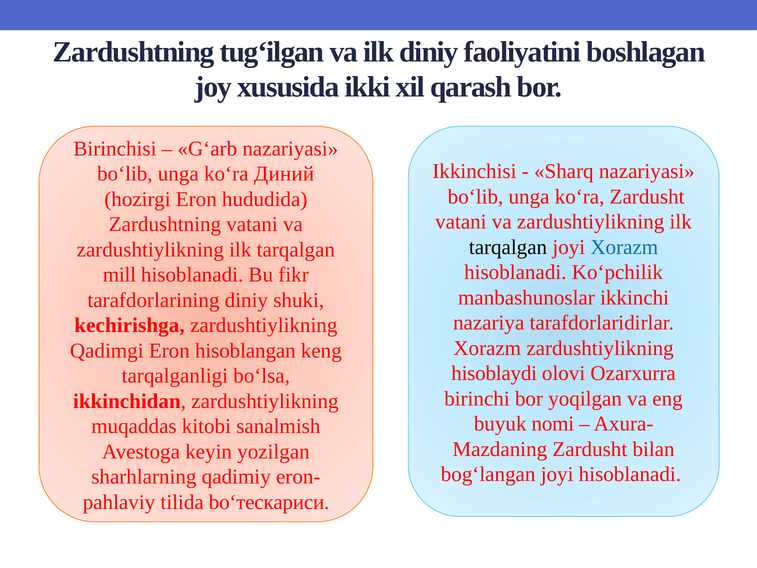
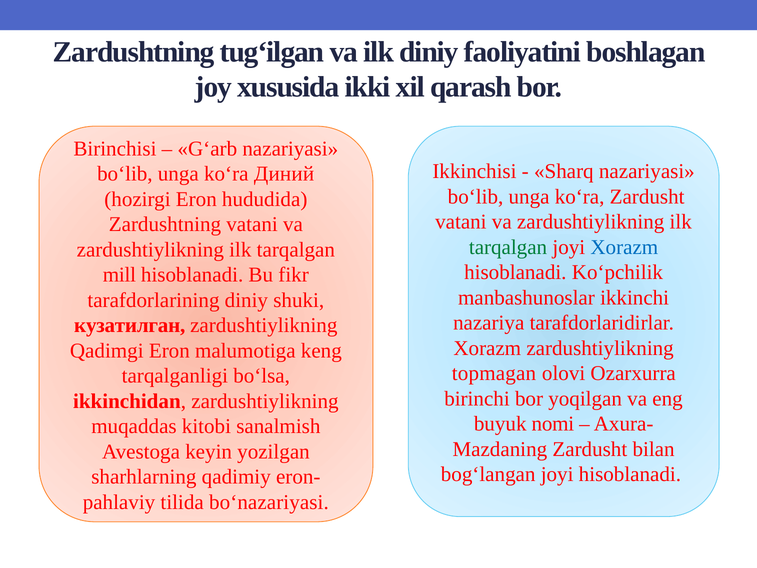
tarqalgan at (508, 247) colour: black -> green
kechirishga: kechirishga -> кузатилган
hisoblangan: hisoblangan -> malumotiga
hisoblaydi: hisoblaydi -> topmagan
bo‘тескариси: bo‘тескариси -> bo‘nazariyasi
